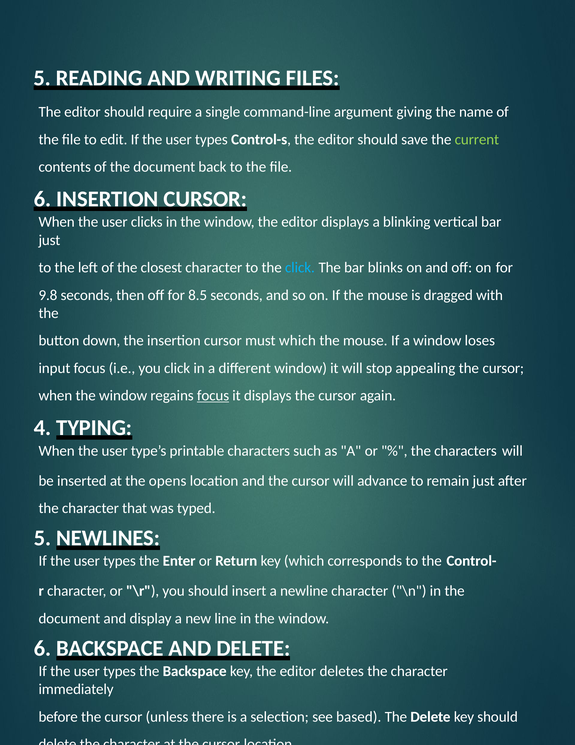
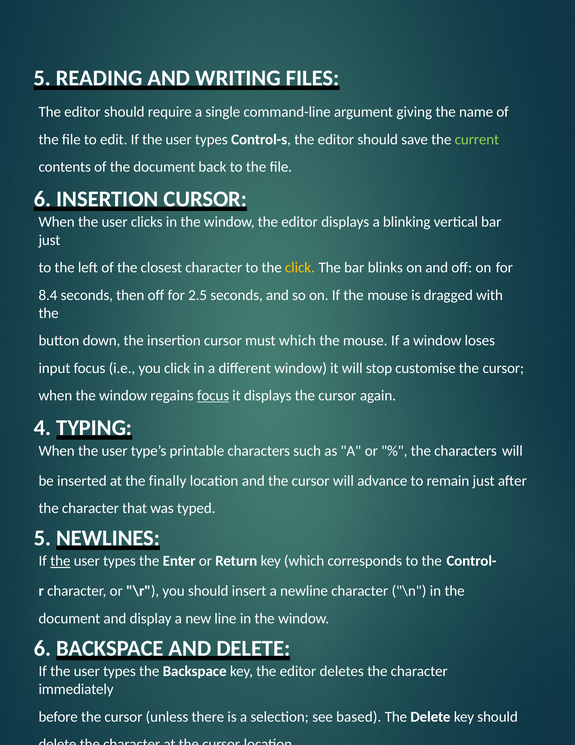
click at (300, 267) colour: light blue -> yellow
9.8: 9.8 -> 8.4
8.5: 8.5 -> 2.5
appealing: appealing -> customise
opens: opens -> finally
the at (60, 560) underline: none -> present
